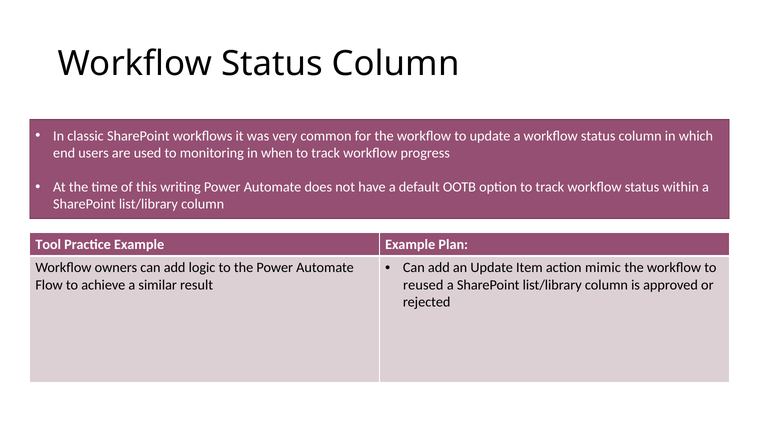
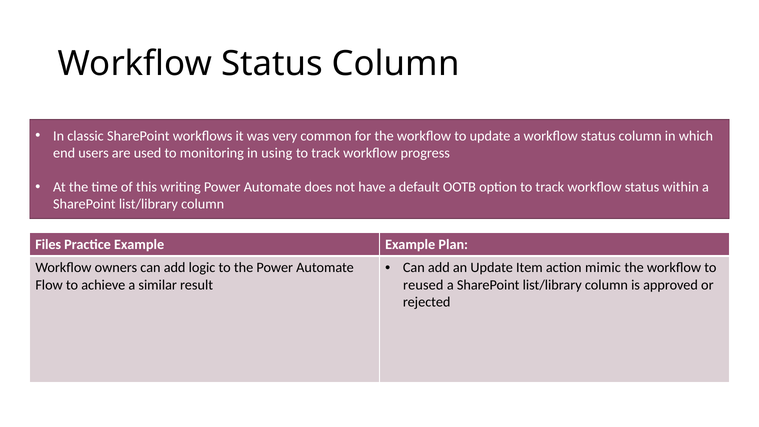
when: when -> using
Tool: Tool -> Files
